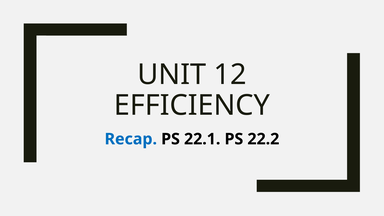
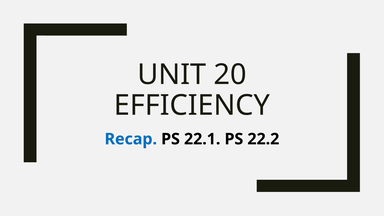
12: 12 -> 20
